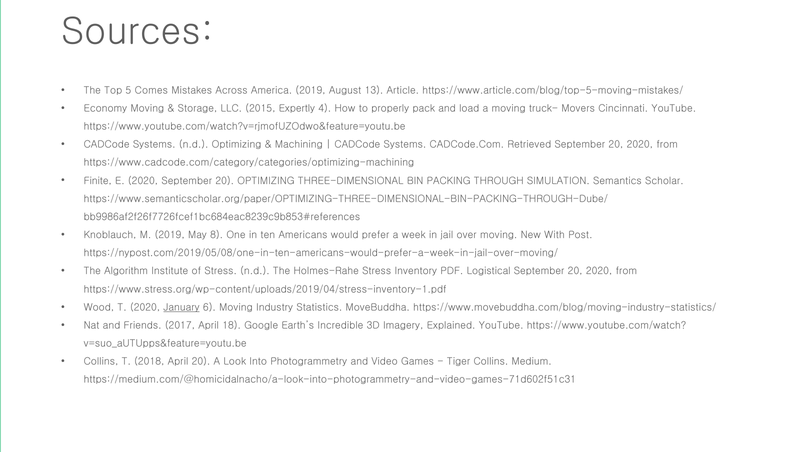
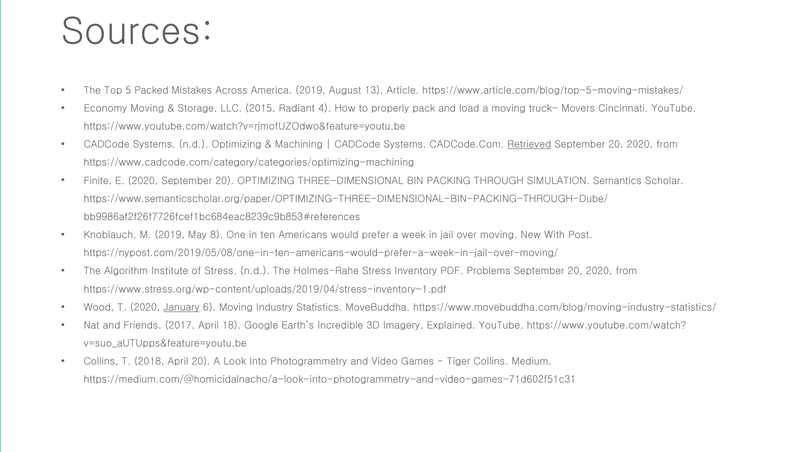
Comes: Comes -> Packed
Expertly: Expertly -> Radiant
Retrieved underline: none -> present
Logistical: Logistical -> Problems
